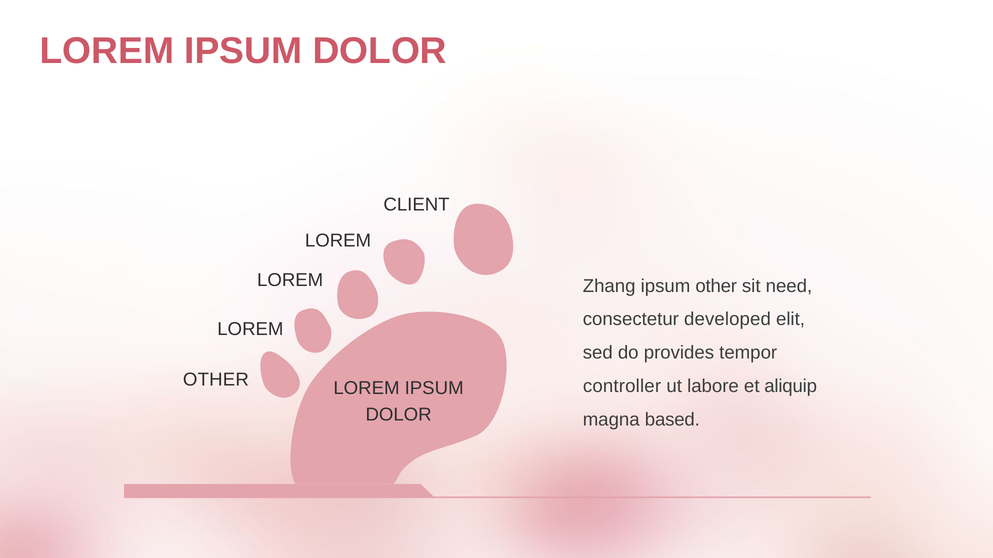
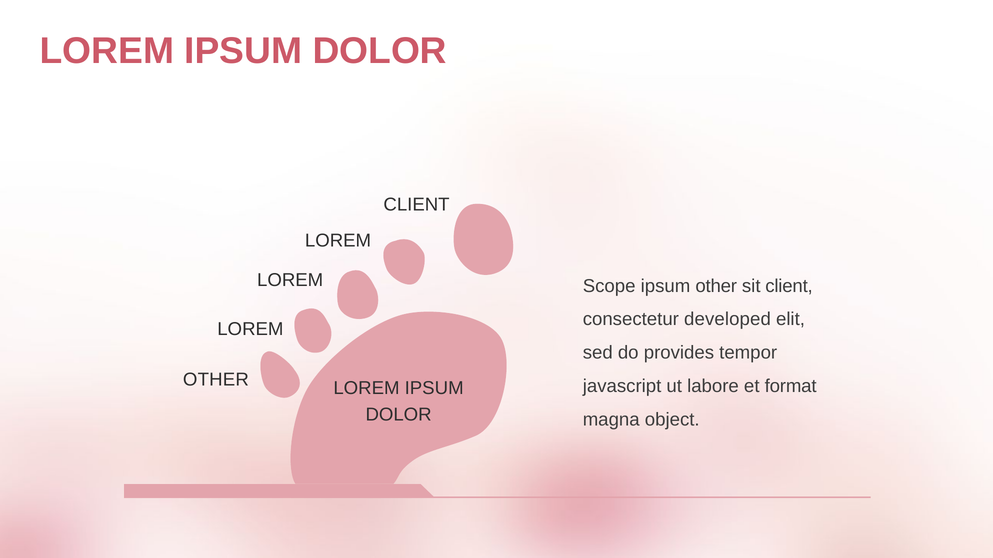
Zhang: Zhang -> Scope
sit need: need -> client
controller: controller -> javascript
aliquip: aliquip -> format
based: based -> object
